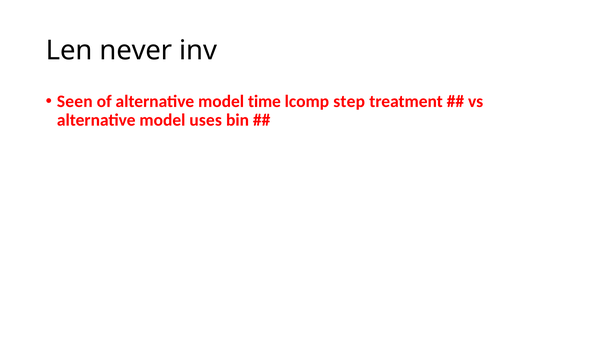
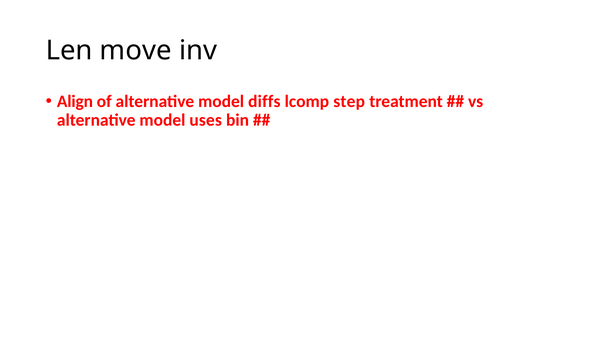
never: never -> move
Seen: Seen -> Align
time: time -> diffs
